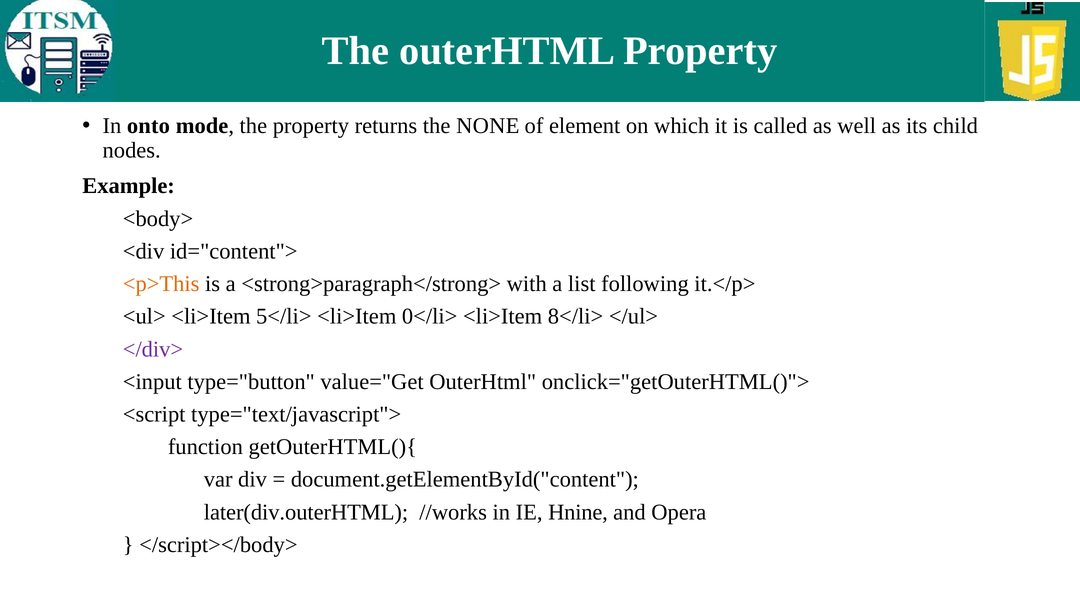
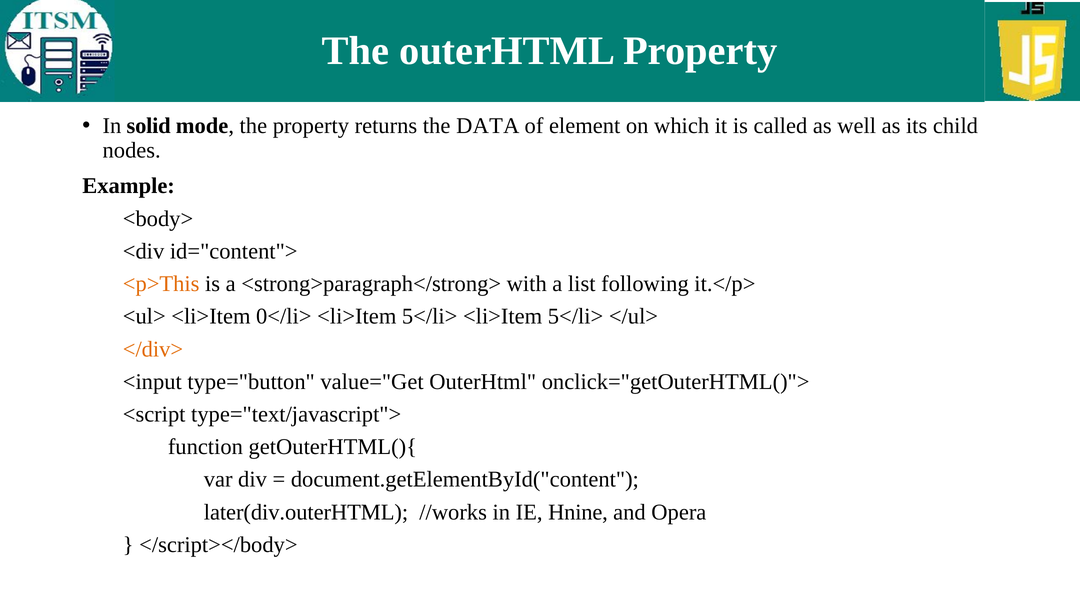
onto: onto -> solid
NONE: NONE -> DATA
5</li>: 5</li> -> 0</li>
0</li> at (430, 317): 0</li> -> 5</li>
8</li> at (576, 317): 8</li> -> 5</li>
</div> colour: purple -> orange
